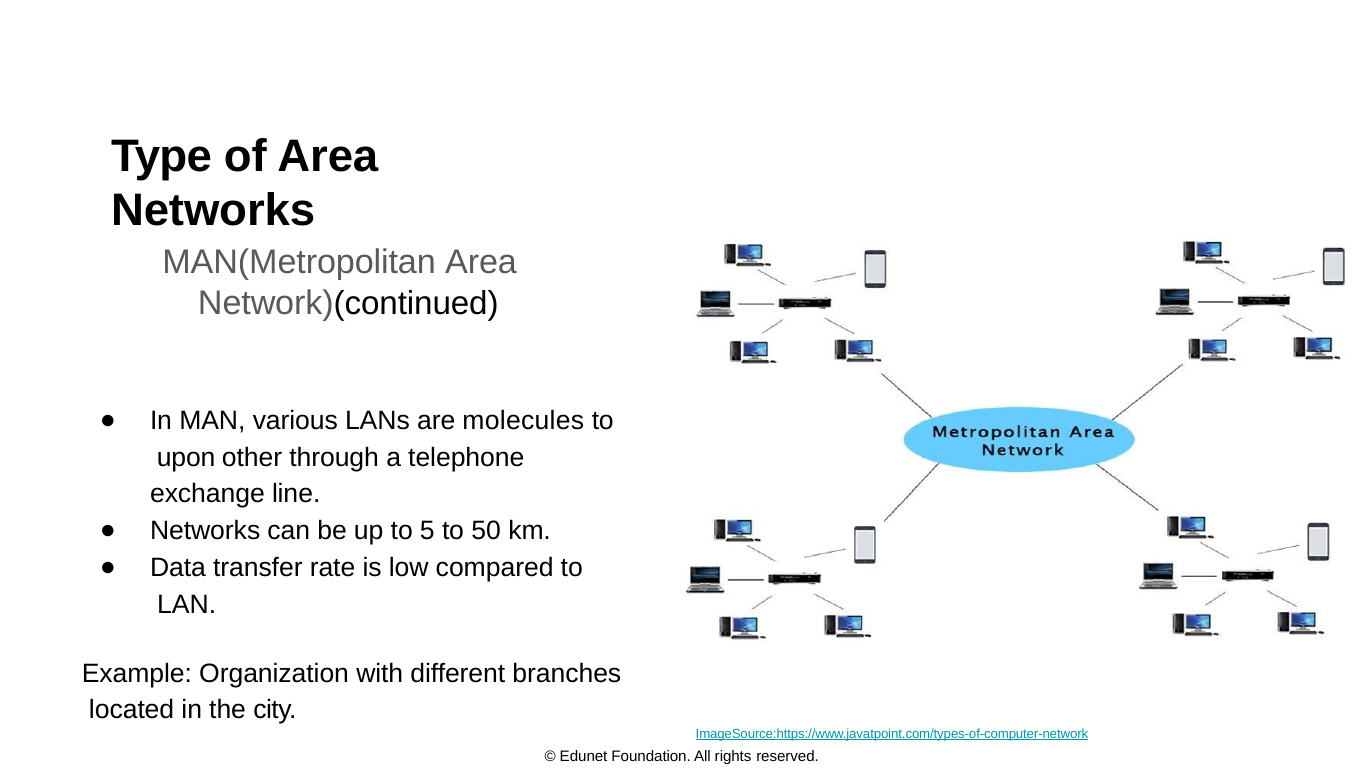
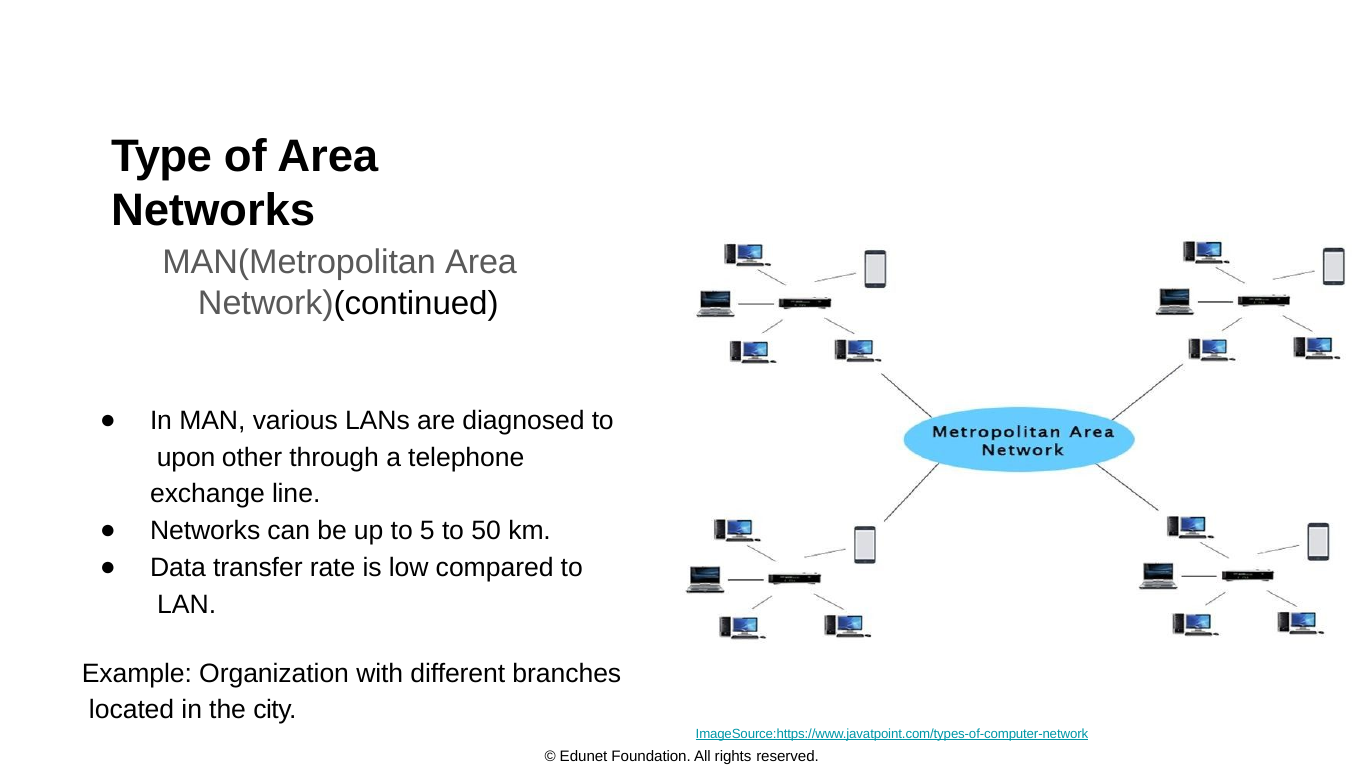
molecules: molecules -> diagnosed
